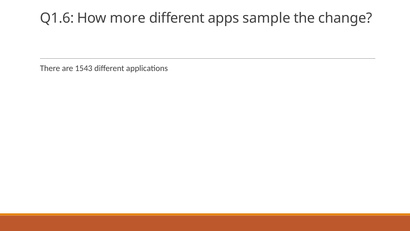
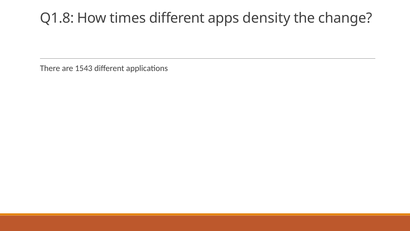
Q1.6: Q1.6 -> Q1.8
more: more -> times
sample: sample -> density
